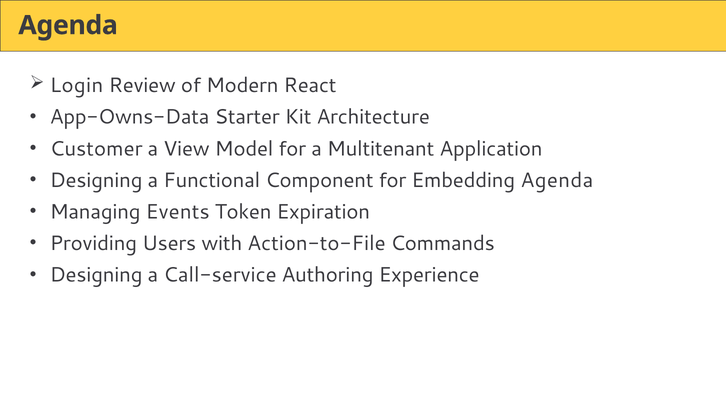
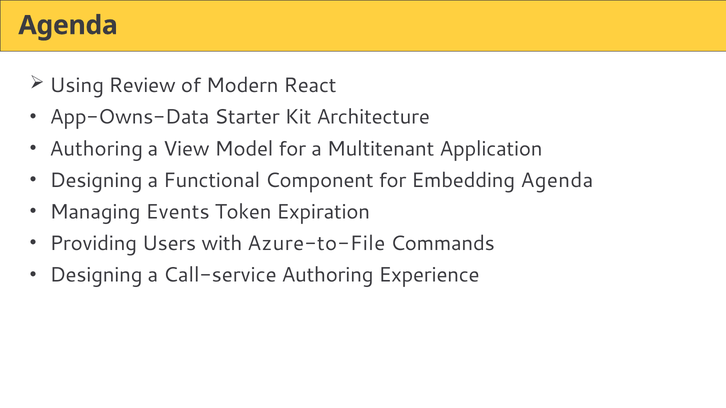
Login: Login -> Using
Customer at (96, 149): Customer -> Authoring
Action-to-File: Action-to-File -> Azure-to-File
